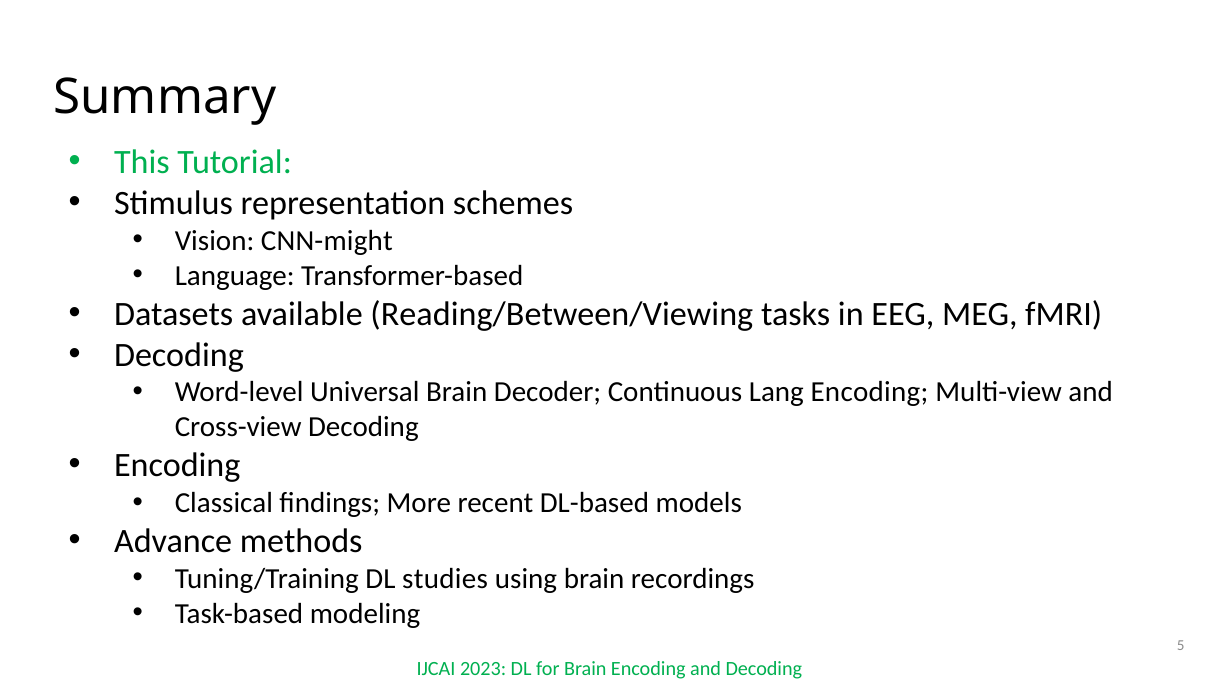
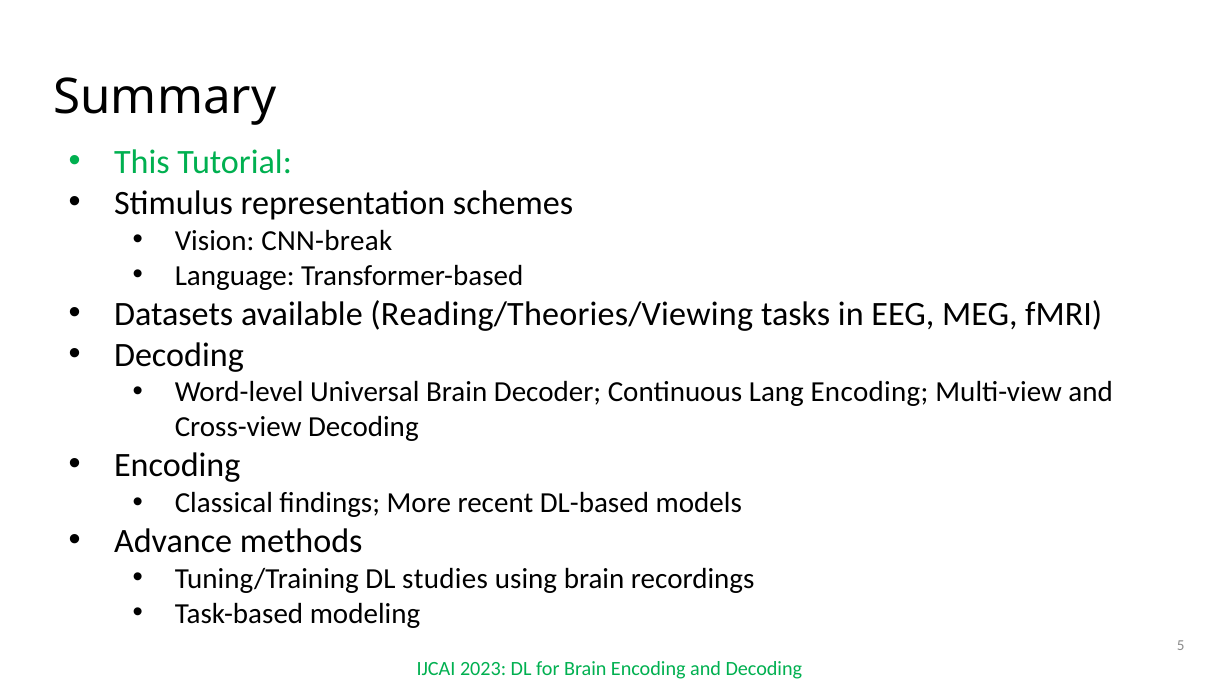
CNN-might: CNN-might -> CNN-break
Reading/Between/Viewing: Reading/Between/Viewing -> Reading/Theories/Viewing
